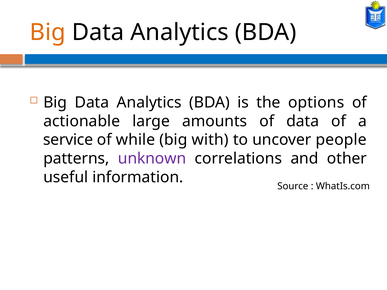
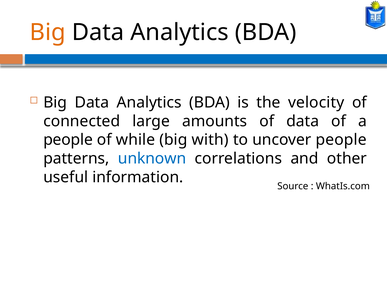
options: options -> velocity
actionable: actionable -> connected
service at (68, 140): service -> people
unknown colour: purple -> blue
